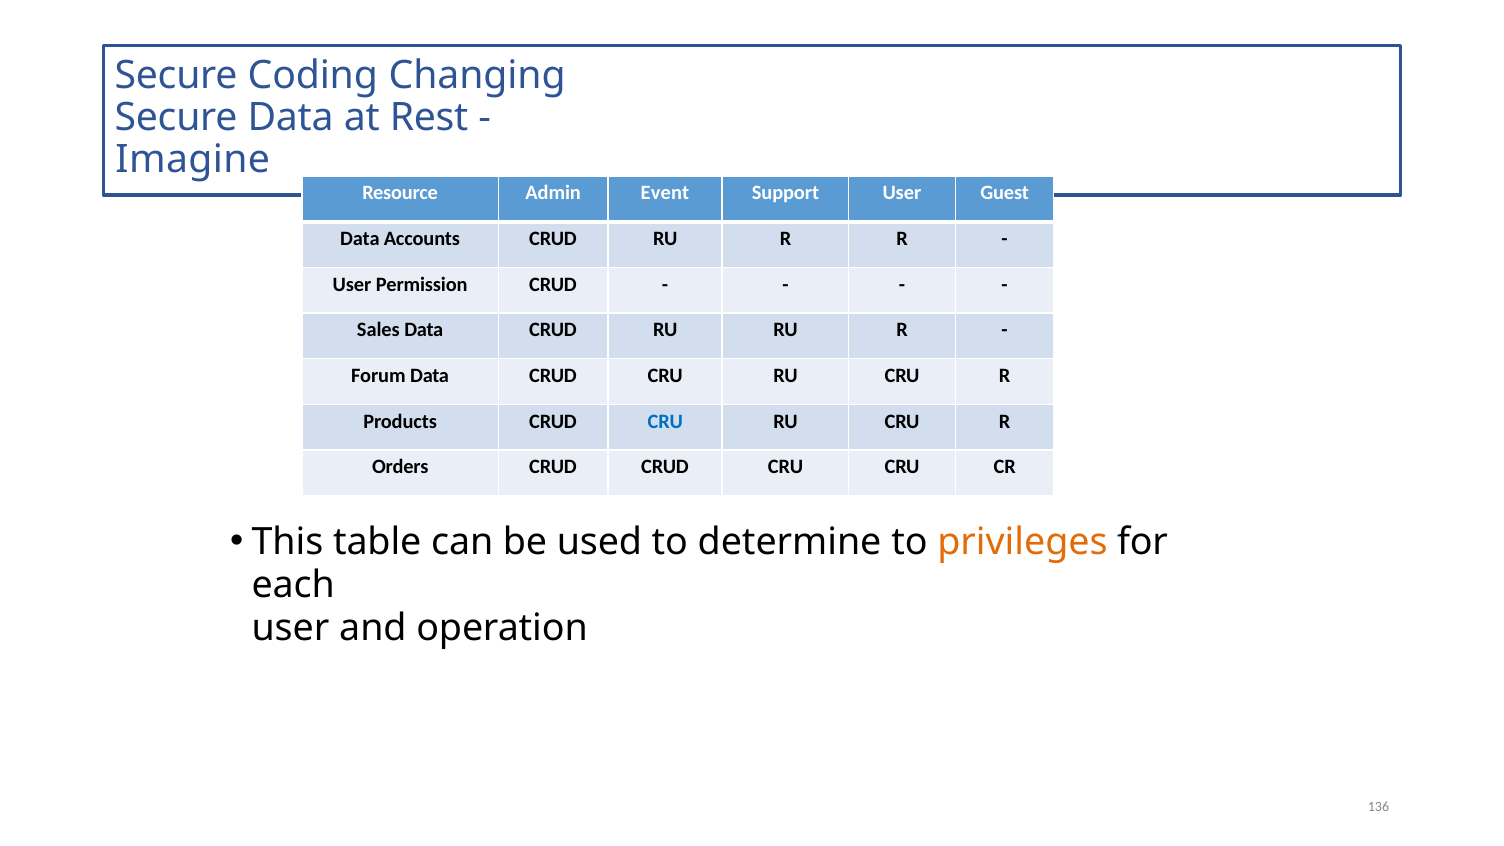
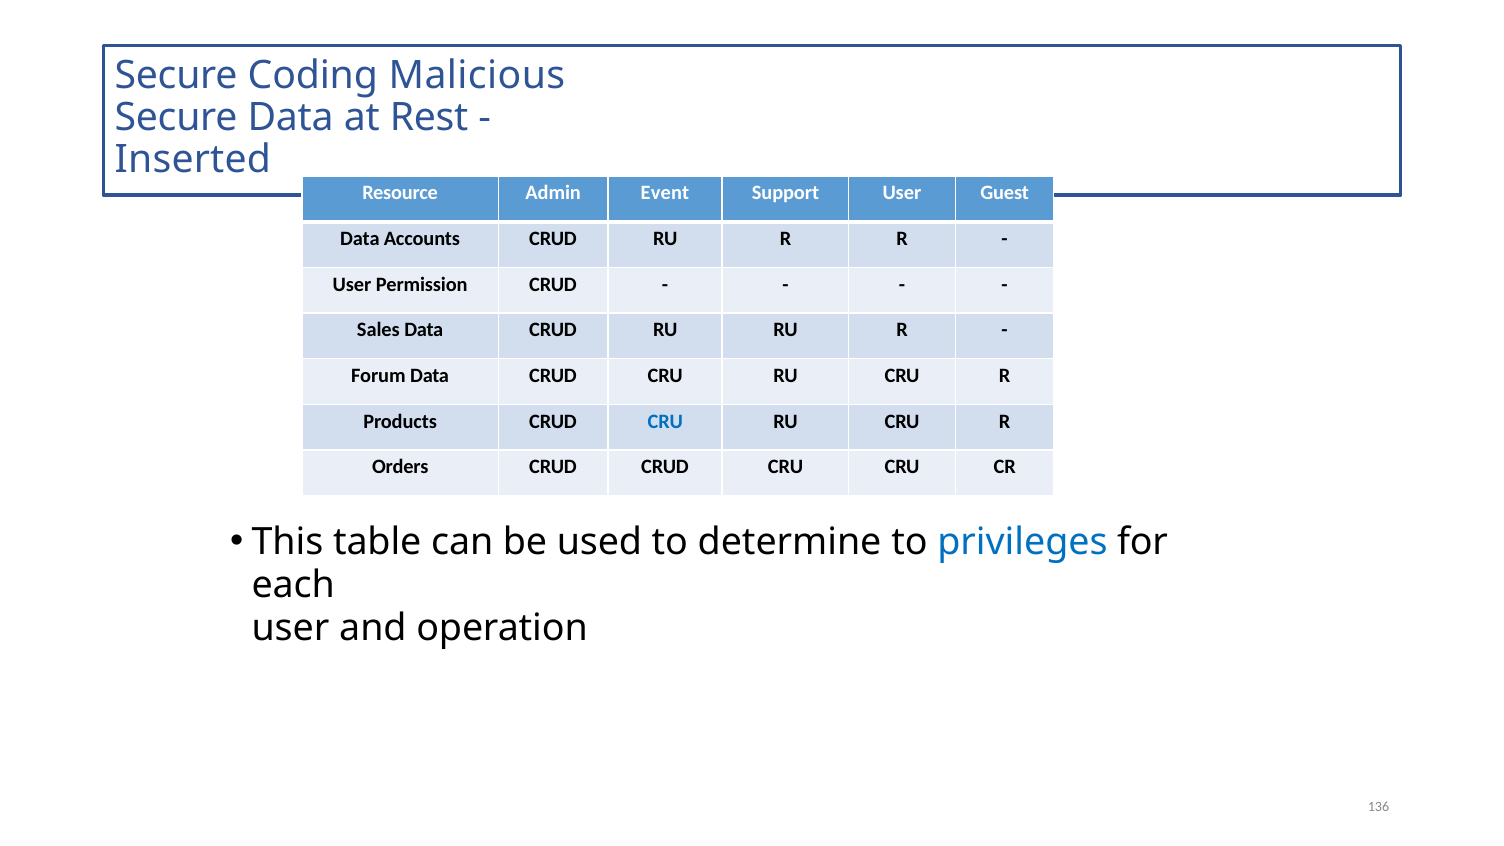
Changing: Changing -> Malicious
Imagine: Imagine -> Inserted
privileges colour: orange -> blue
